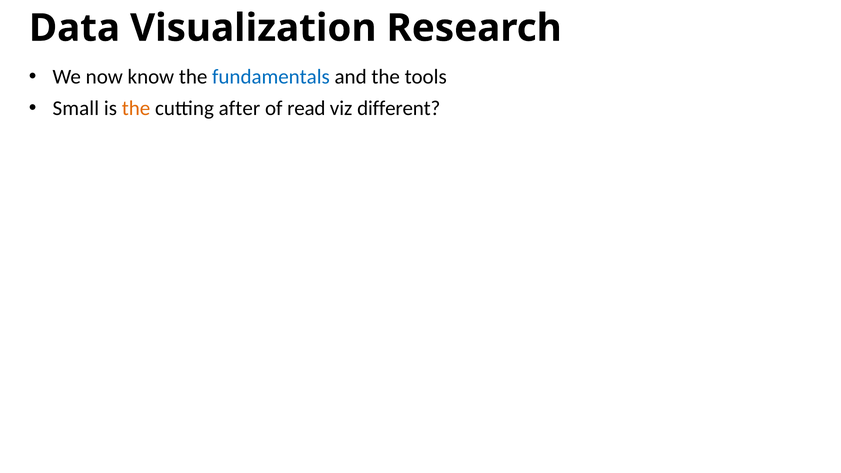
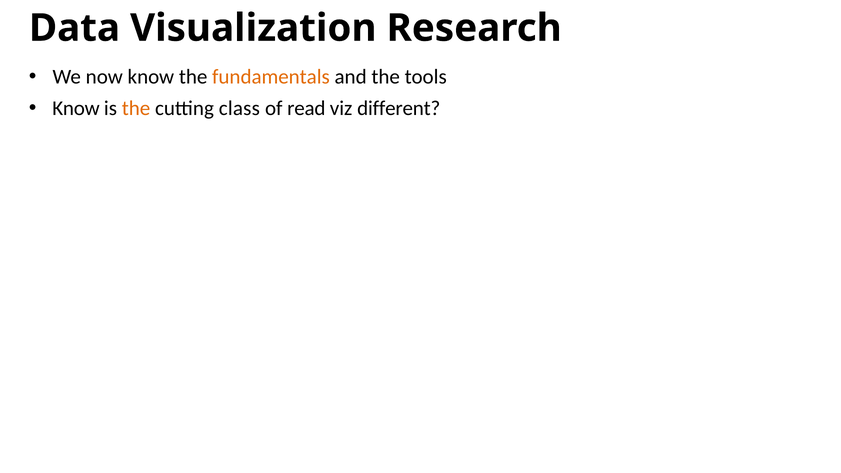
fundamentals colour: blue -> orange
Small at (76, 108): Small -> Know
after: after -> class
